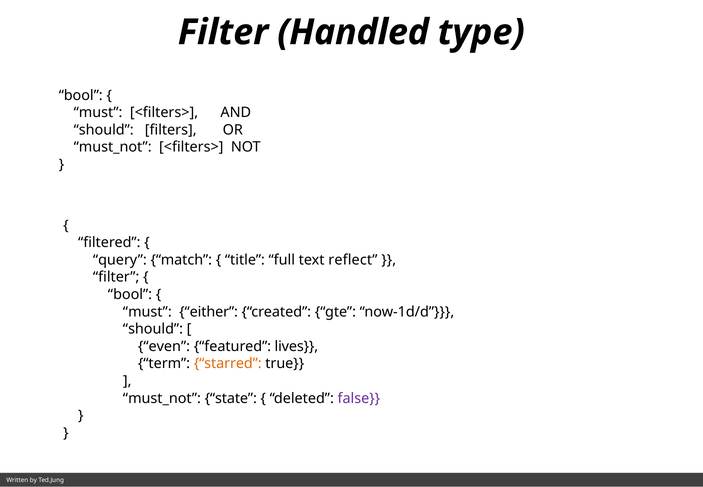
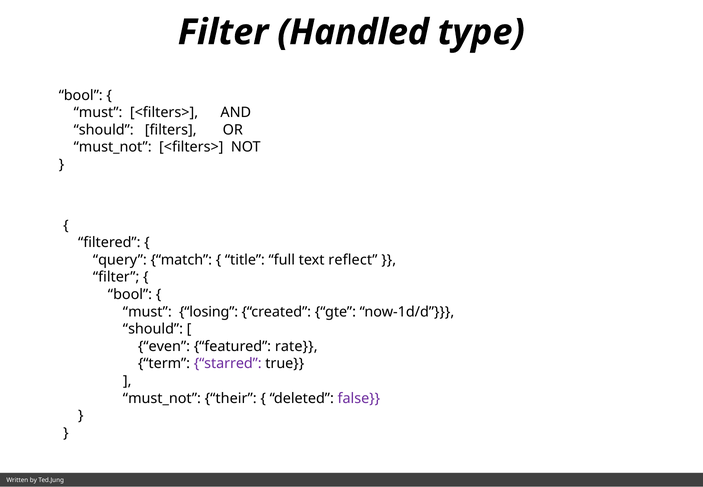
either: either -> losing
lives: lives -> rate
starred colour: orange -> purple
state: state -> their
